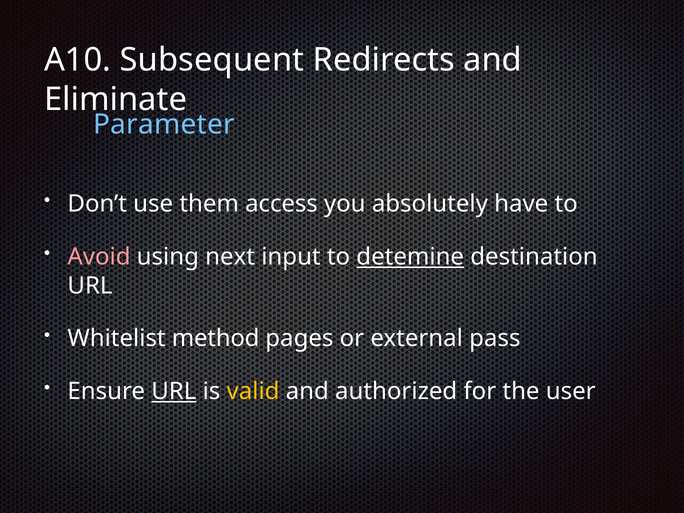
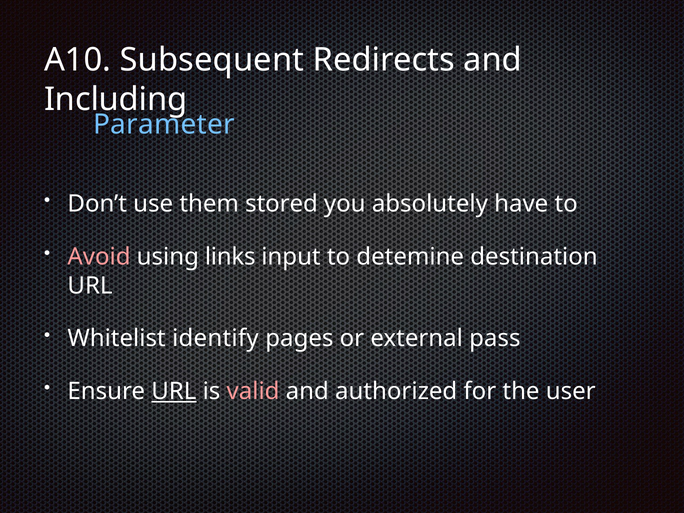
Eliminate: Eliminate -> Including
access: access -> stored
next: next -> links
detemine underline: present -> none
method: method -> identify
valid colour: yellow -> pink
